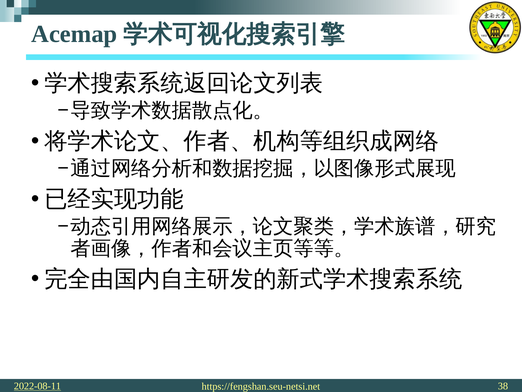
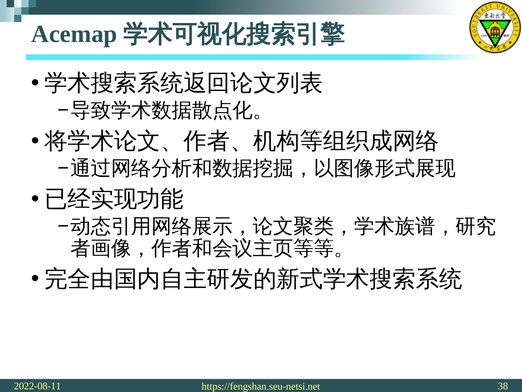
2022-08-11 underline: present -> none
